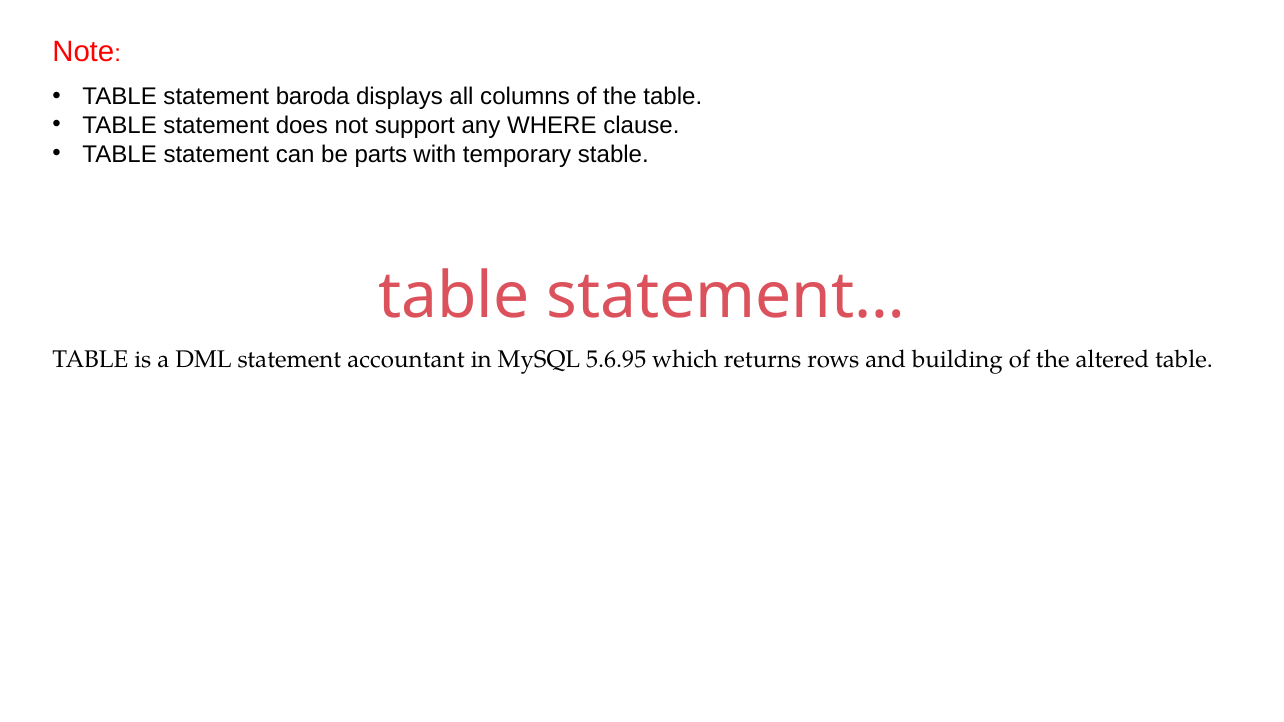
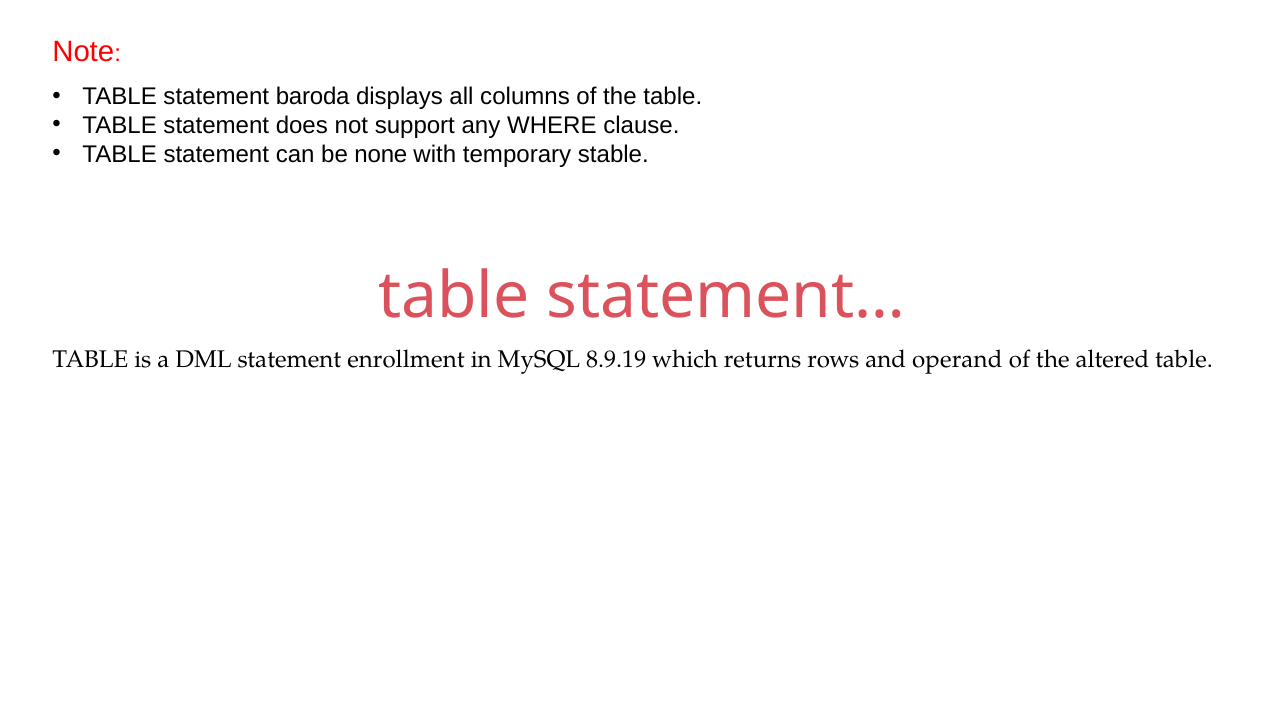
parts: parts -> none
accountant: accountant -> enrollment
5.6.95: 5.6.95 -> 8.9.19
building: building -> operand
